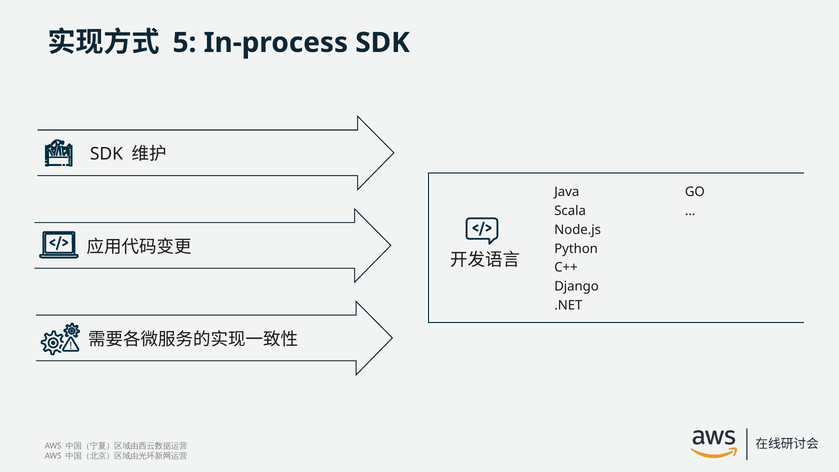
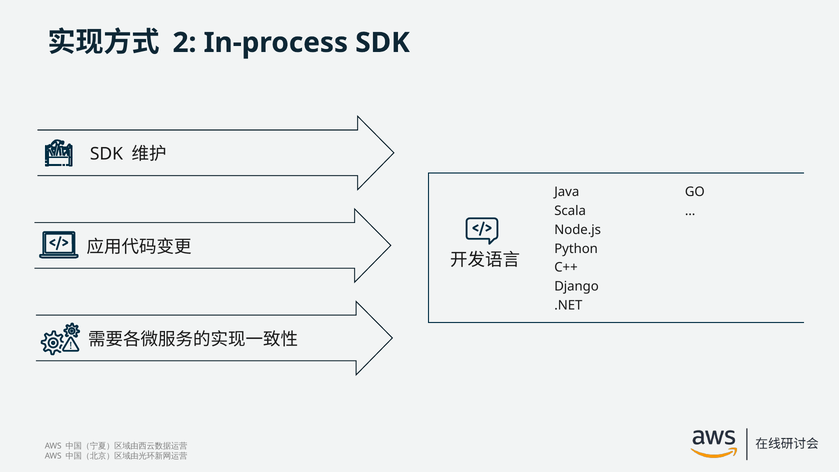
5: 5 -> 2
